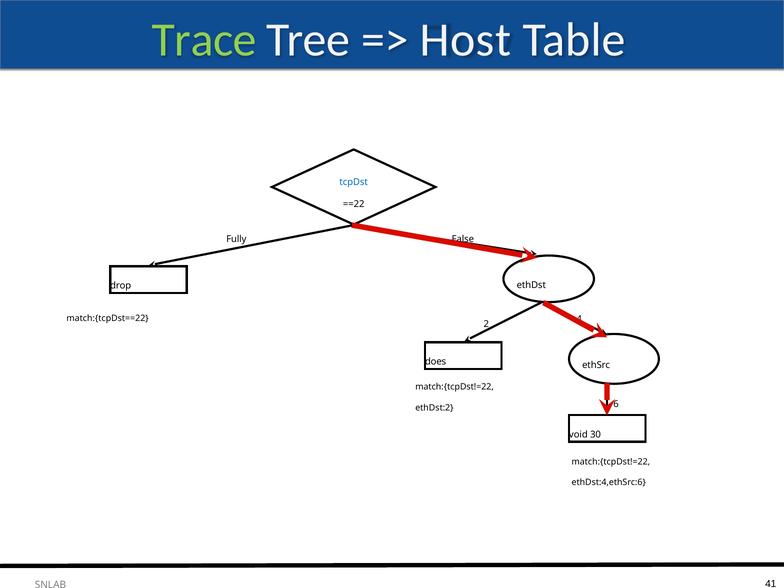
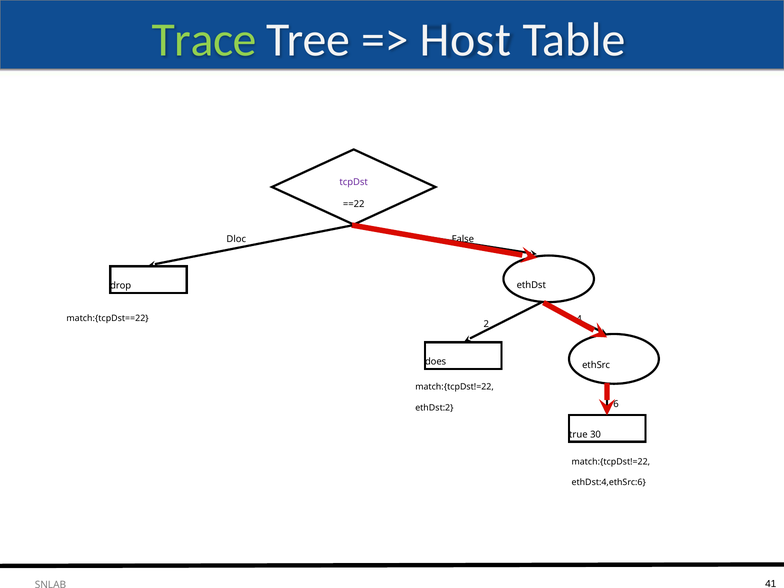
tcpDst colour: blue -> purple
Fully: Fully -> Dloc
void: void -> true
